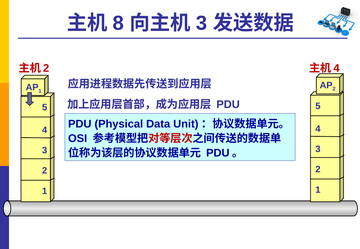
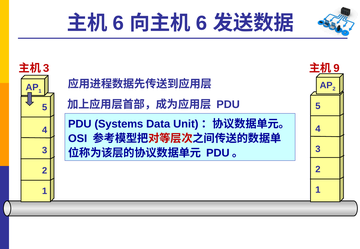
8 at (118, 23): 8 -> 6
3 at (201, 23): 3 -> 6
2 at (46, 68): 2 -> 3
4 at (336, 68): 4 -> 9
Physical: Physical -> Systems
